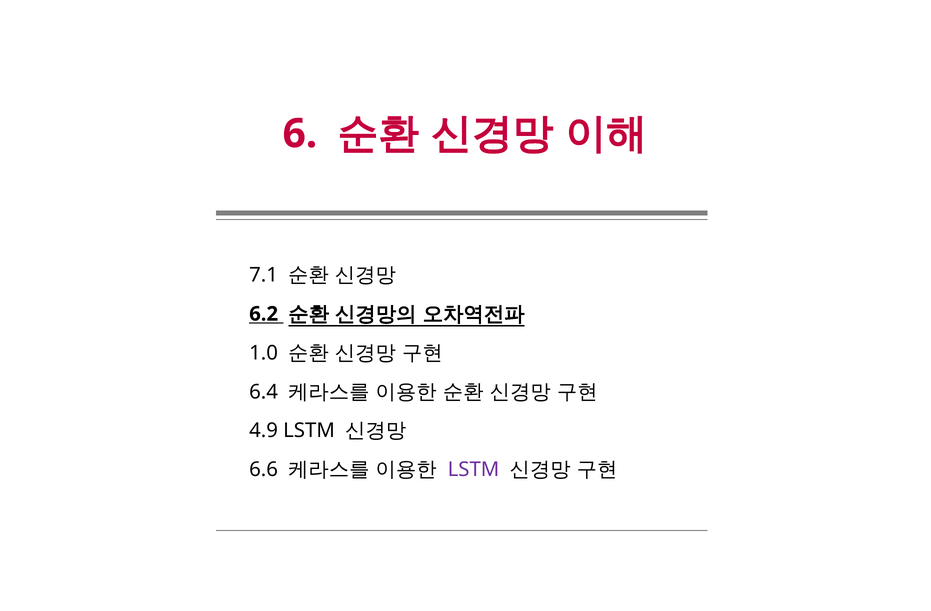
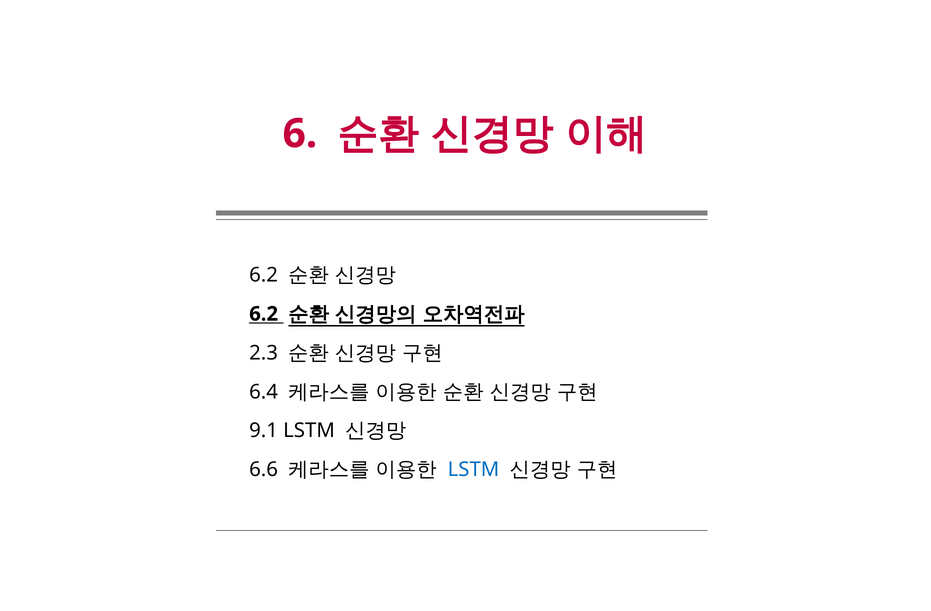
7.1 at (264, 275): 7.1 -> 6.2
1.0: 1.0 -> 2.3
4.9: 4.9 -> 9.1
LSTM at (474, 470) colour: purple -> blue
